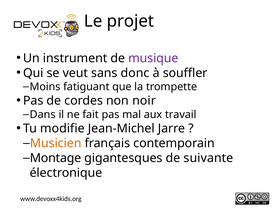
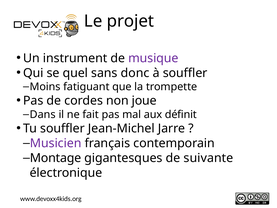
veut: veut -> quel
noir: noir -> joue
travail: travail -> définit
Tu modifie: modifie -> souffler
Musicien colour: orange -> purple
